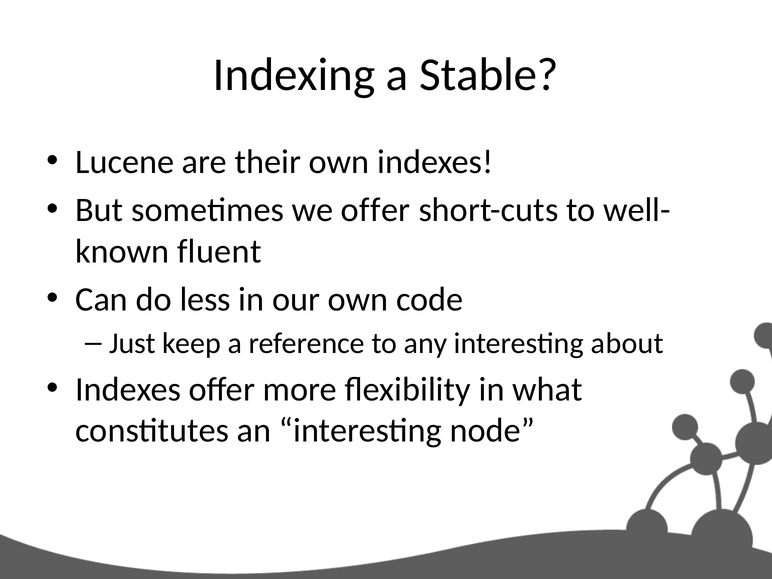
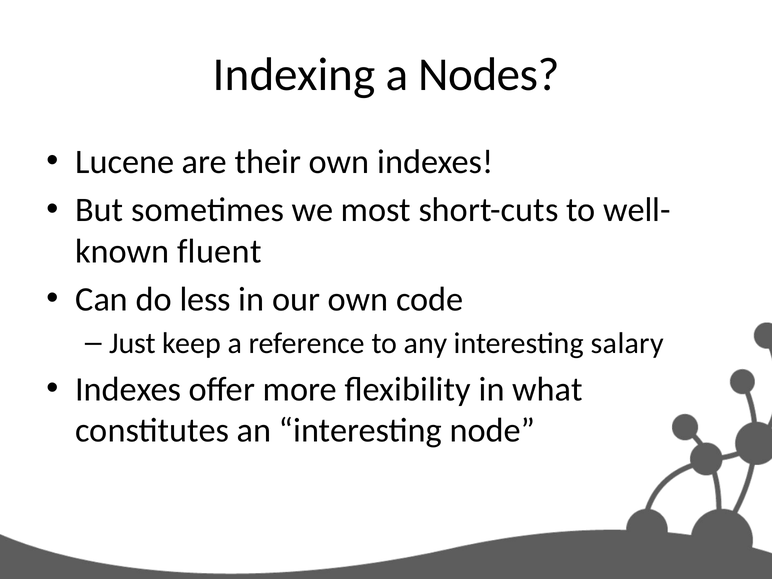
Stable: Stable -> Nodes
we offer: offer -> most
about: about -> salary
